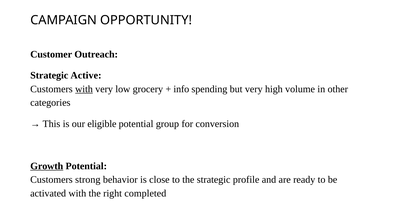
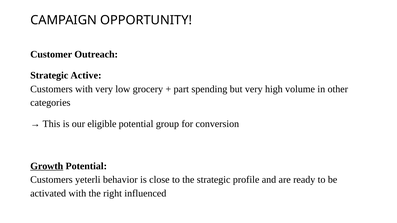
with at (84, 89) underline: present -> none
info: info -> part
strong: strong -> yeterli
completed: completed -> influenced
